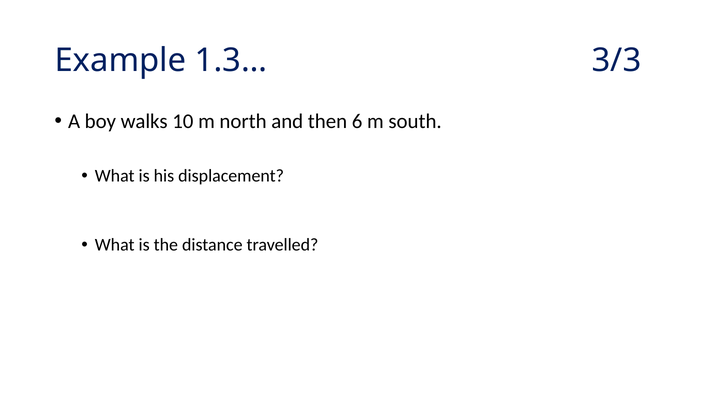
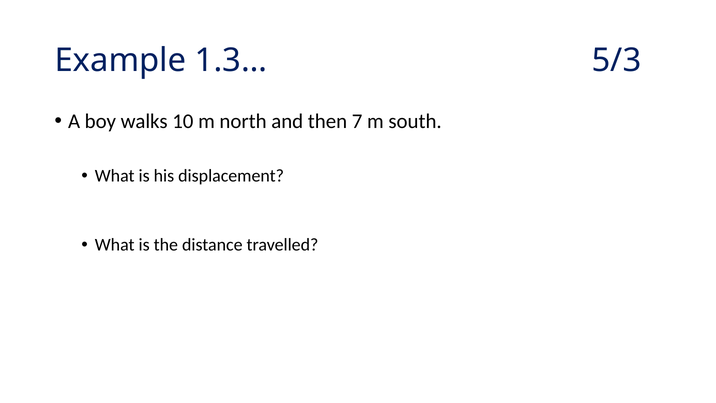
3/3: 3/3 -> 5/3
6: 6 -> 7
